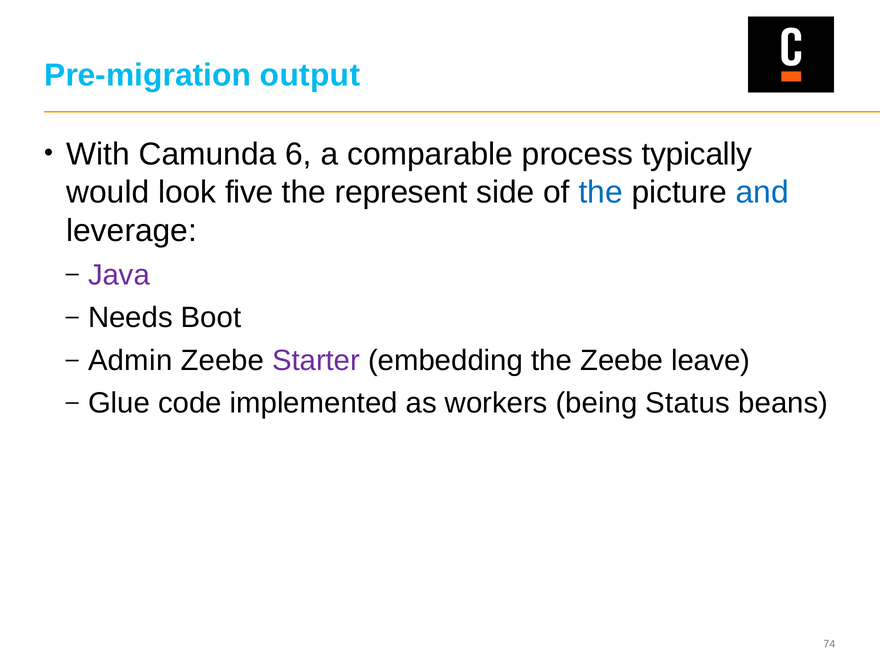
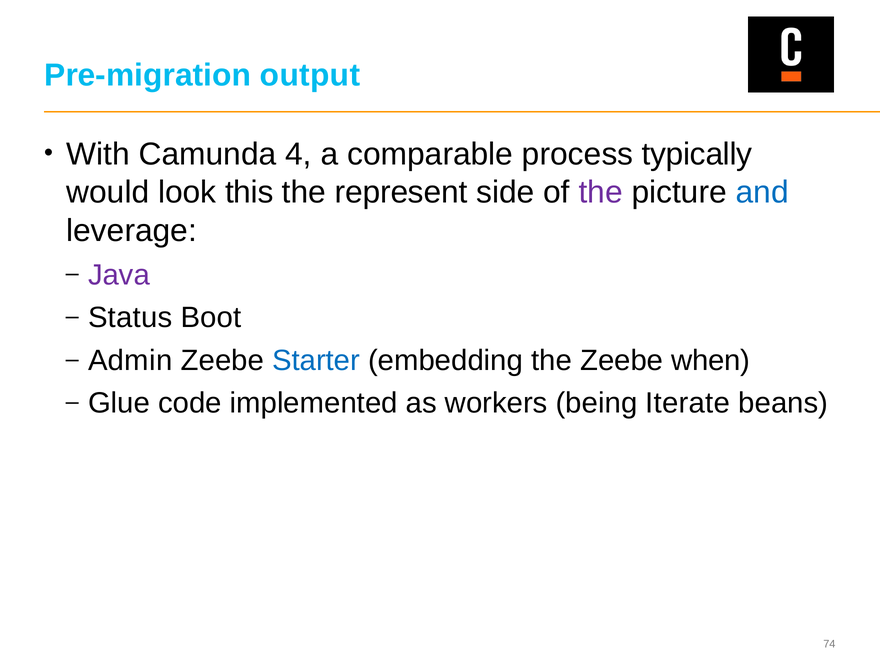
6: 6 -> 4
five: five -> this
the at (601, 192) colour: blue -> purple
Needs: Needs -> Status
Starter colour: purple -> blue
leave: leave -> when
Status: Status -> Iterate
